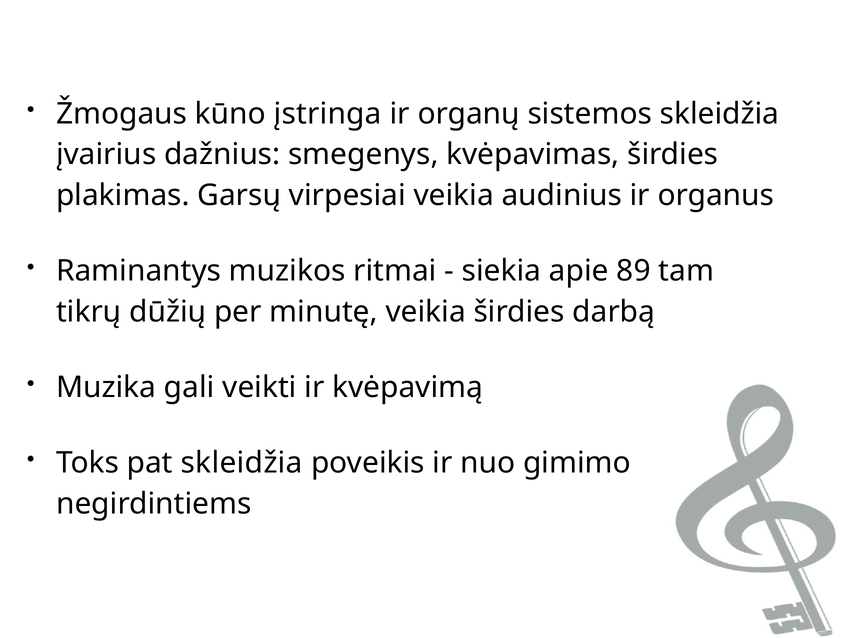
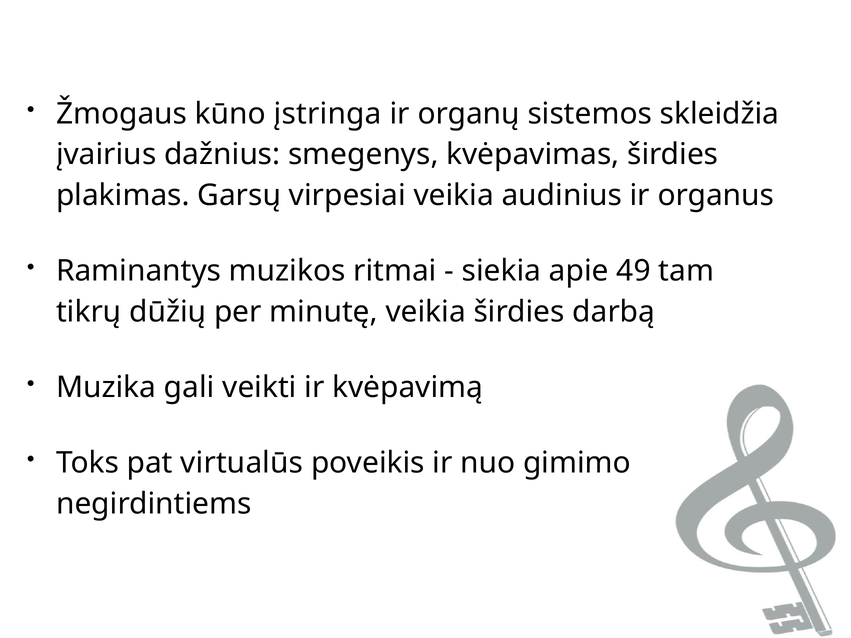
89: 89 -> 49
pat skleidžia: skleidžia -> virtualūs
